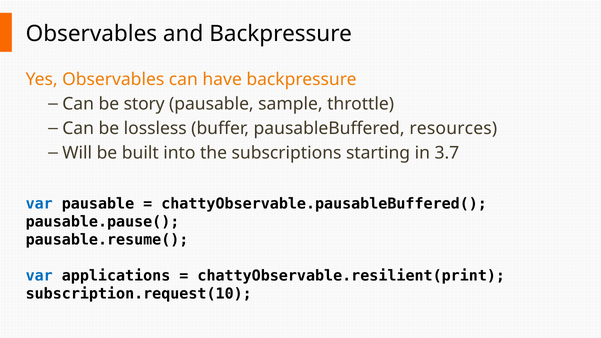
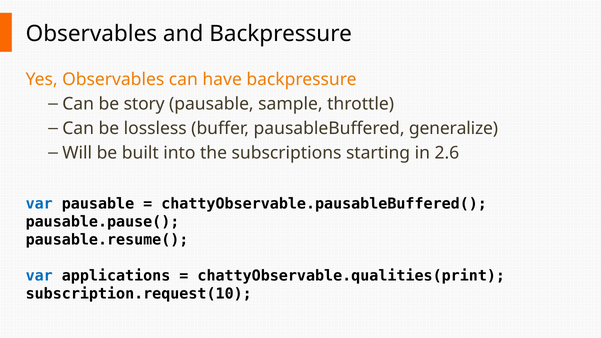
resources: resources -> generalize
3.7: 3.7 -> 2.6
chattyObservable.resilient(print: chattyObservable.resilient(print -> chattyObservable.qualities(print
